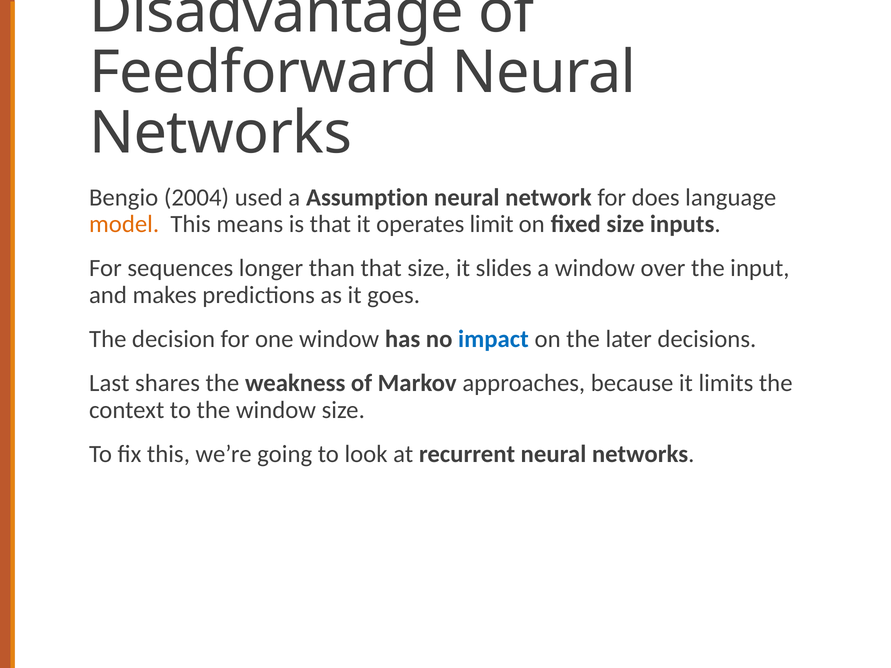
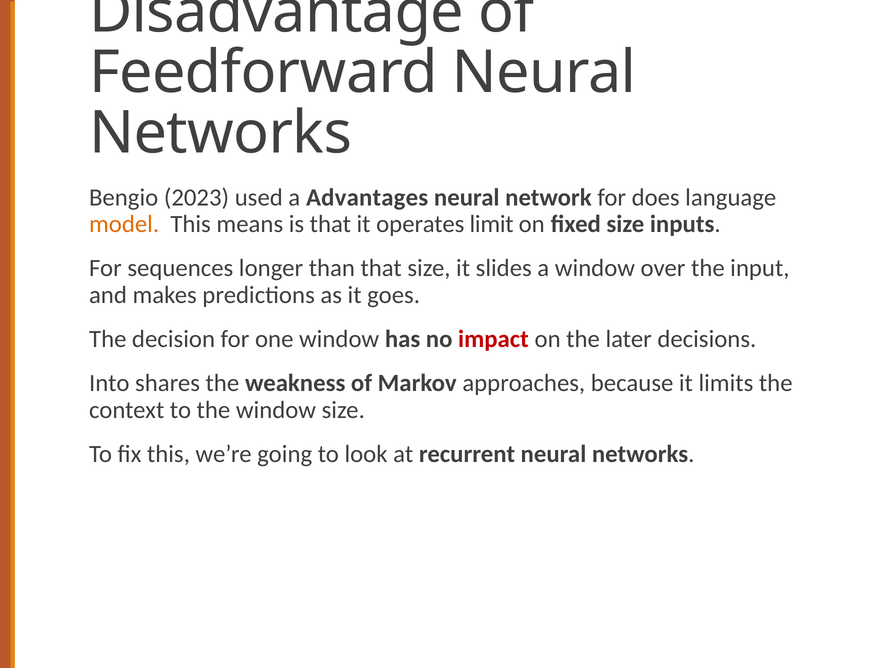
2004: 2004 -> 2023
Assumption: Assumption -> Advantages
impact colour: blue -> red
Last: Last -> Into
